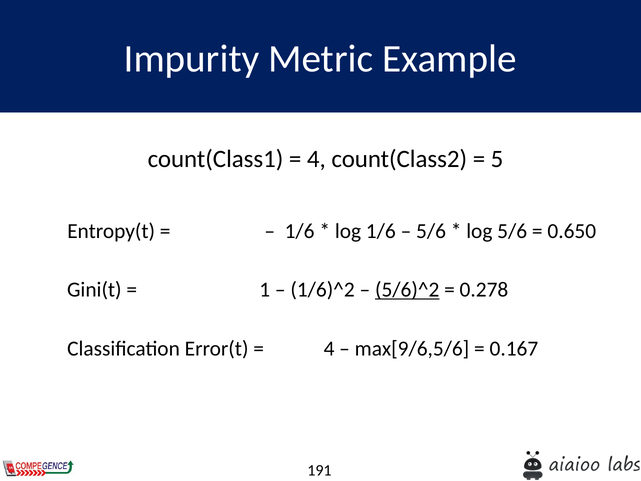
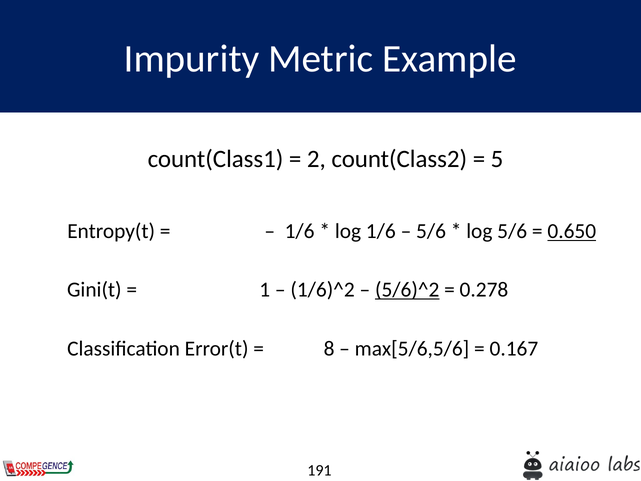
4 at (316, 159): 4 -> 2
0.650 underline: none -> present
4 at (329, 348): 4 -> 8
max[9/6,5/6: max[9/6,5/6 -> max[5/6,5/6
